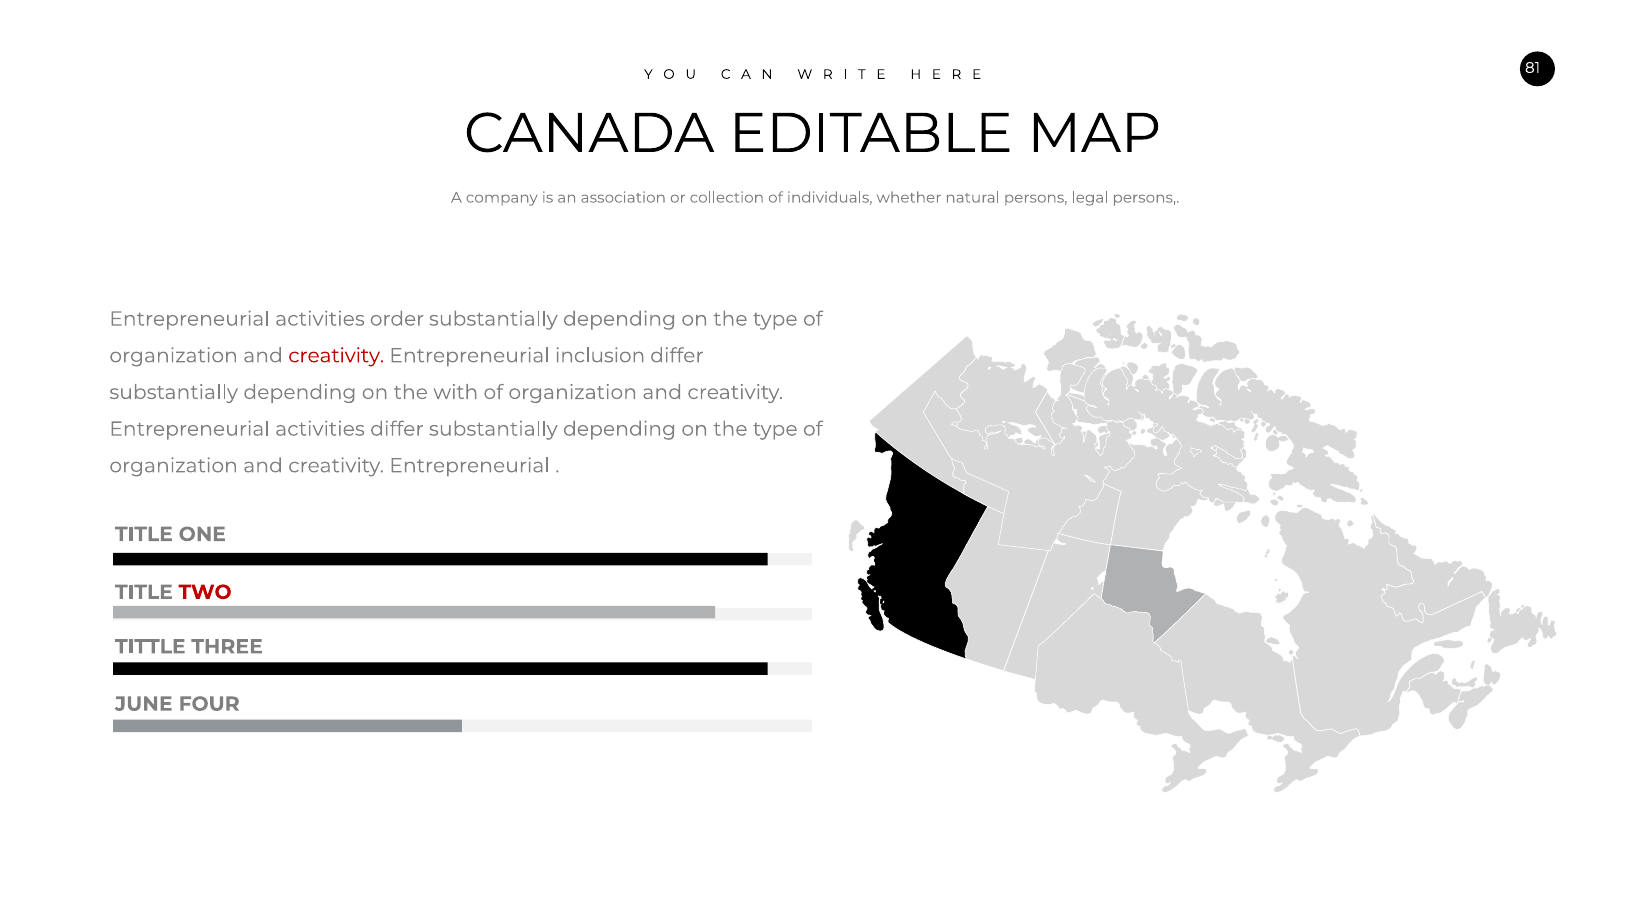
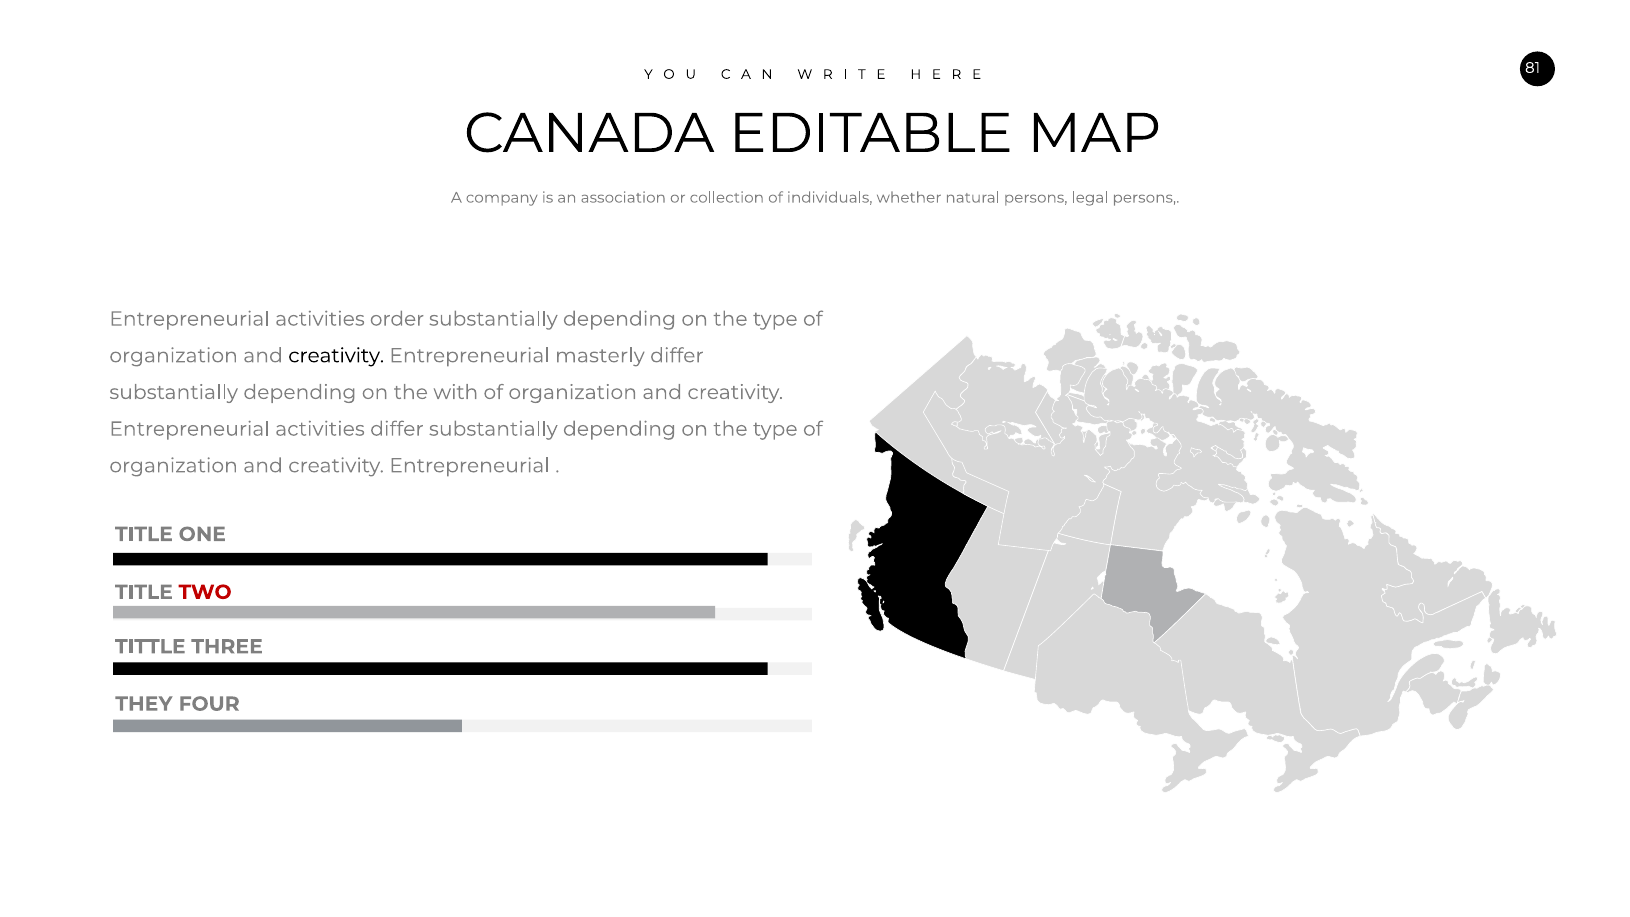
creativity at (336, 356) colour: red -> black
inclusion: inclusion -> masterly
JUNE: JUNE -> THEY
